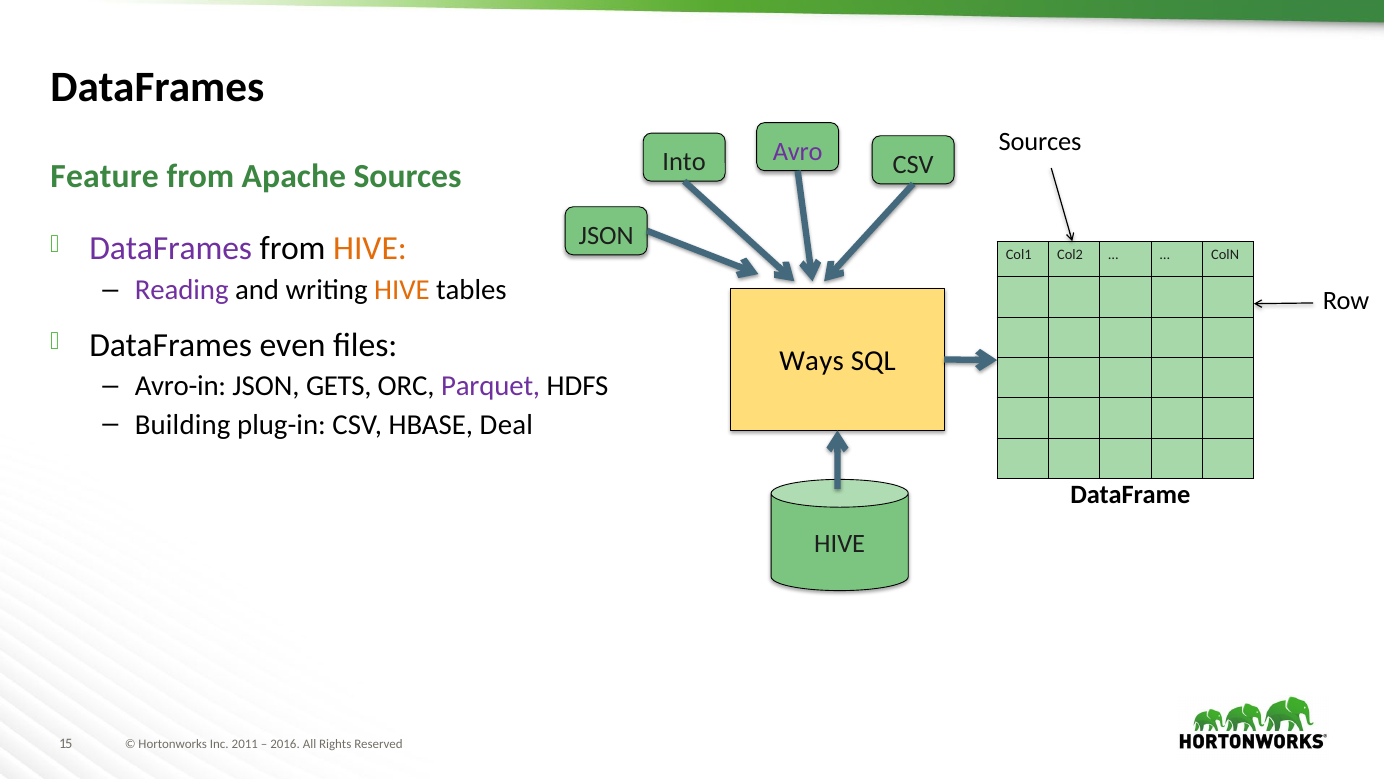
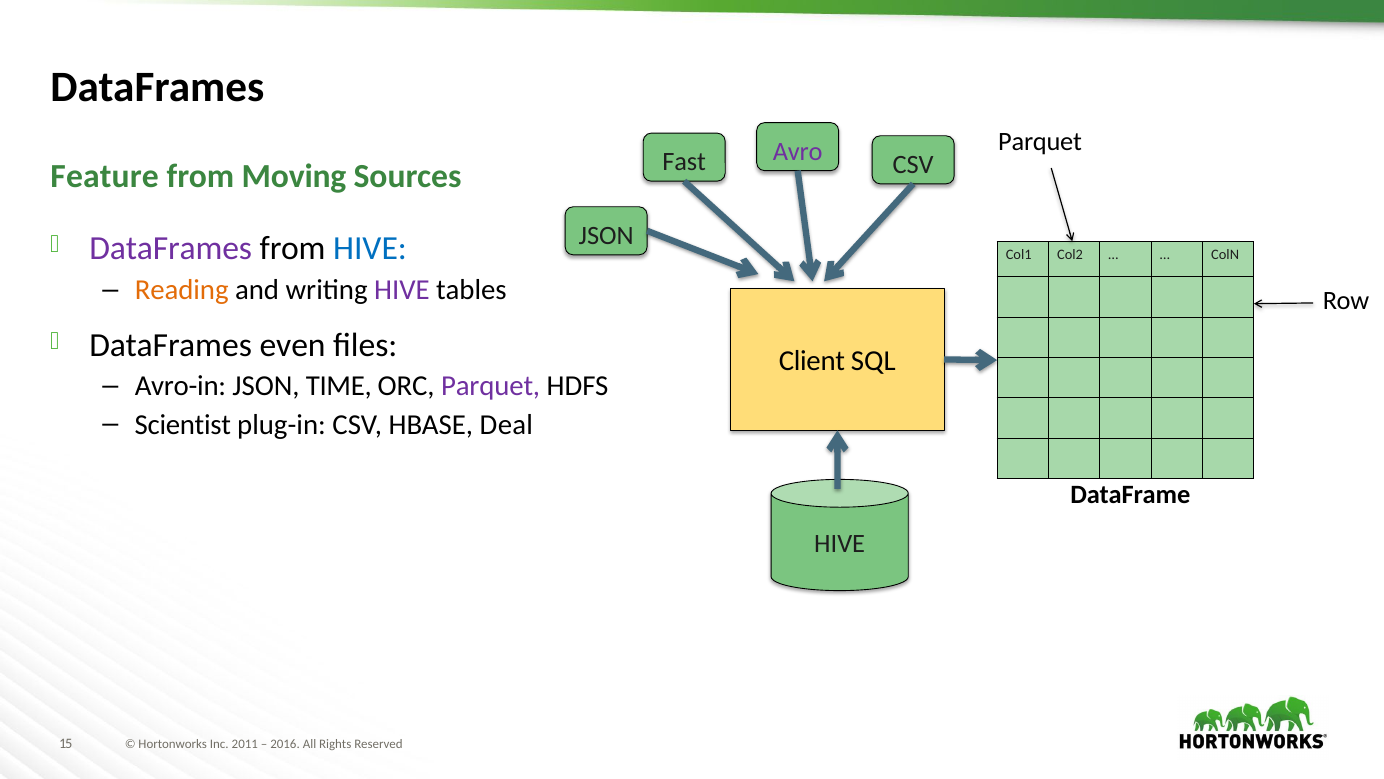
Sources at (1040, 142): Sources -> Parquet
Into: Into -> Fast
Apache: Apache -> Moving
HIVE at (370, 249) colour: orange -> blue
Reading colour: purple -> orange
HIVE at (402, 290) colour: orange -> purple
Ways: Ways -> Client
GETS: GETS -> TIME
Building: Building -> Scientist
